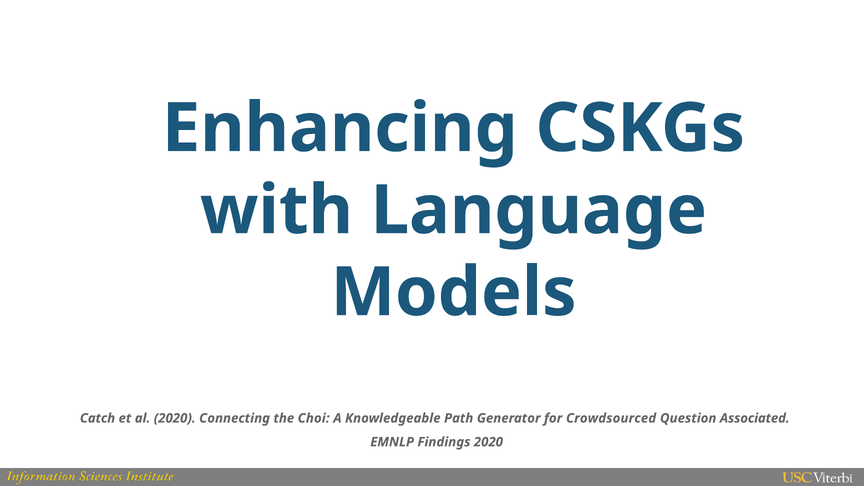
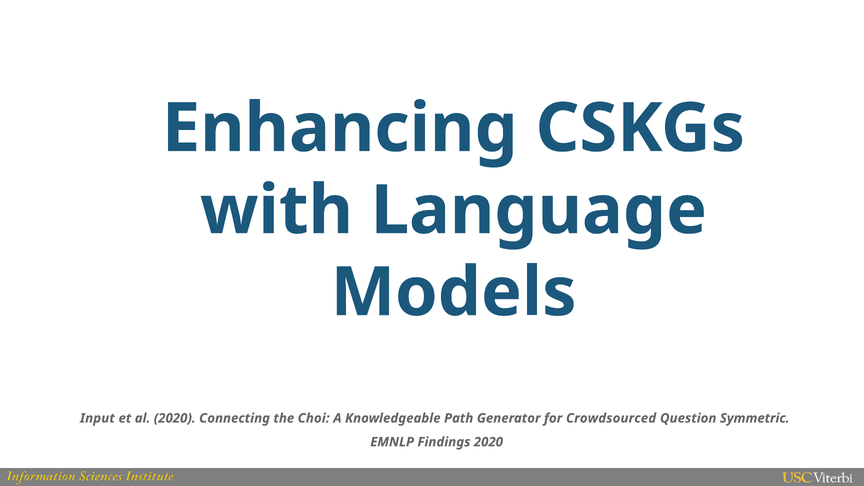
Catch: Catch -> Input
Associated: Associated -> Symmetric
